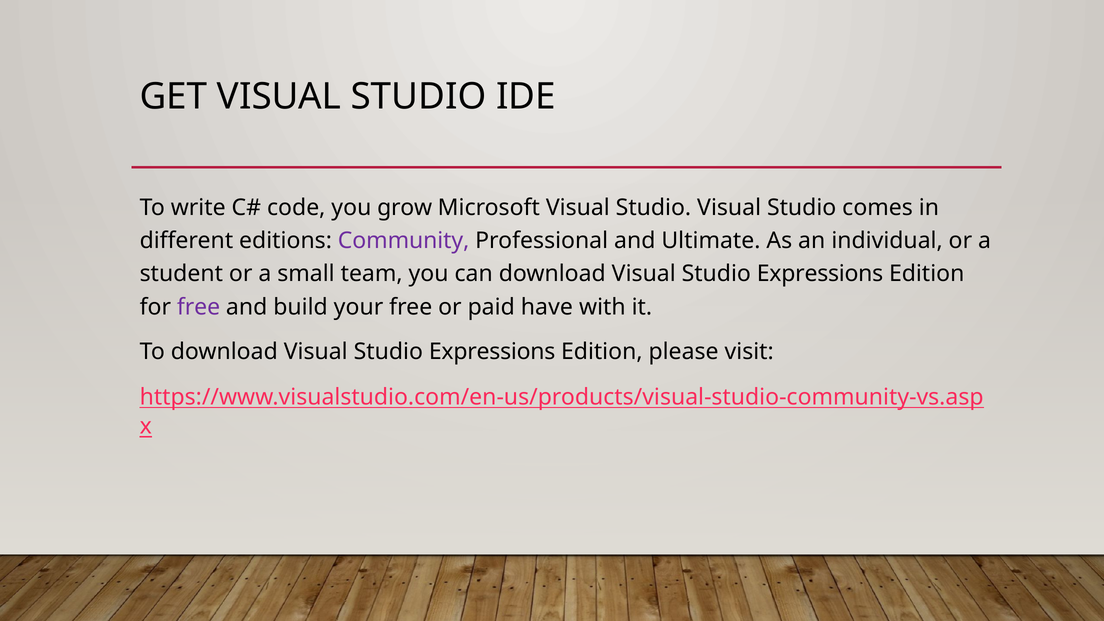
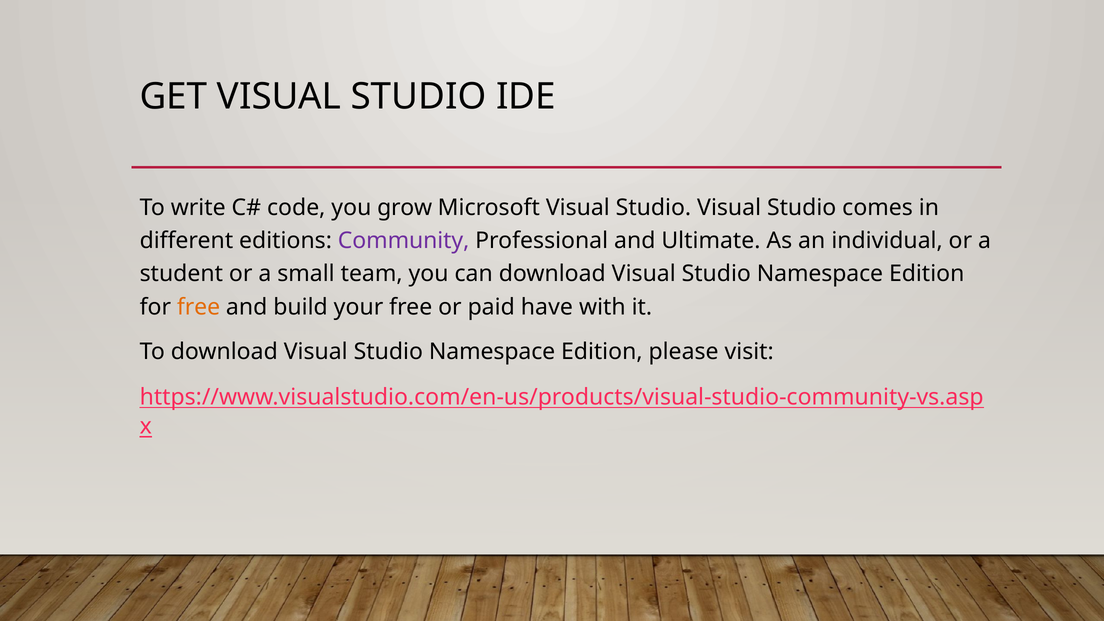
Expressions at (820, 274): Expressions -> Namespace
free at (199, 307) colour: purple -> orange
Expressions at (492, 352): Expressions -> Namespace
